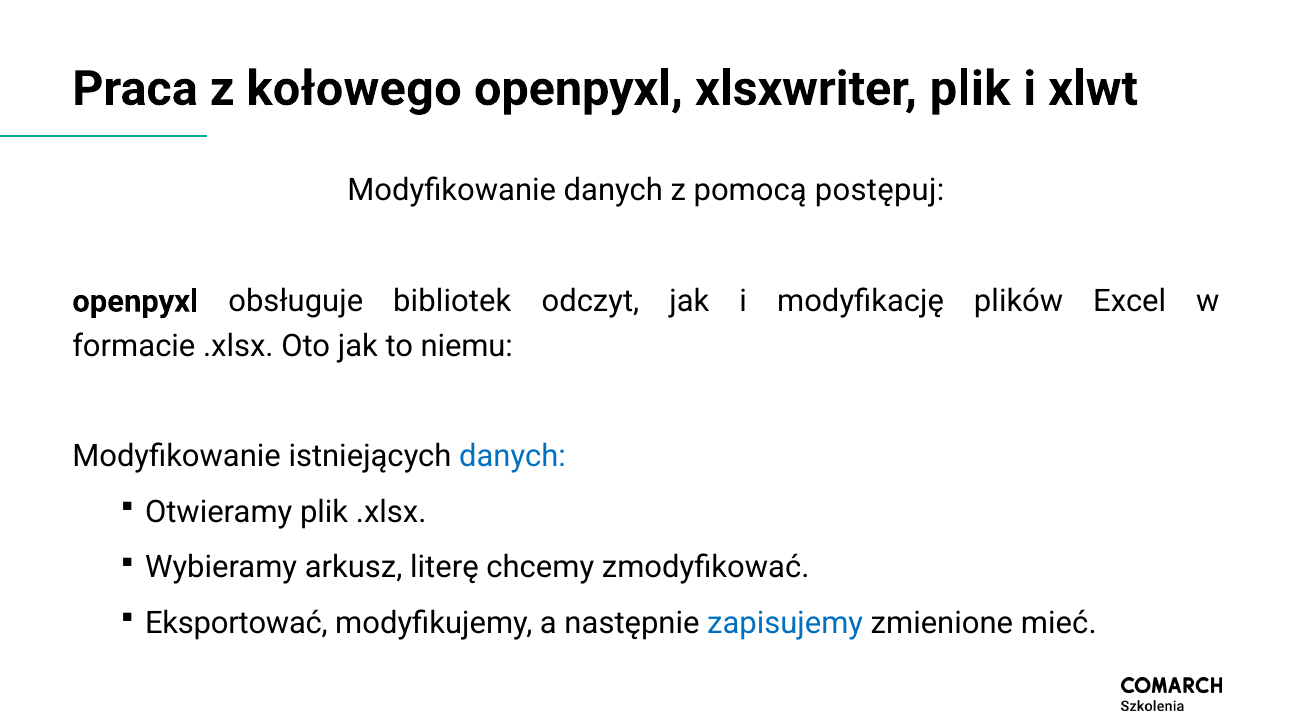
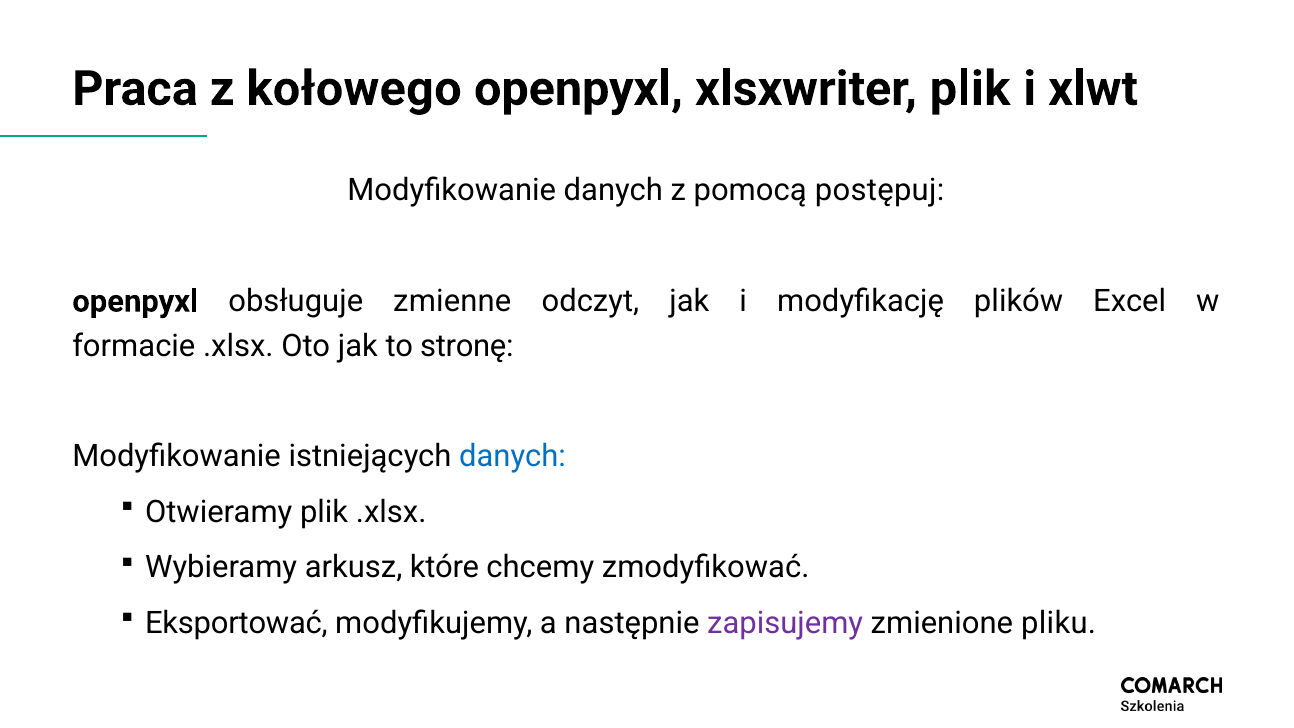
bibliotek: bibliotek -> zmienne
niemu: niemu -> stronę
literę: literę -> które
zapisujemy colour: blue -> purple
mieć: mieć -> pliku
